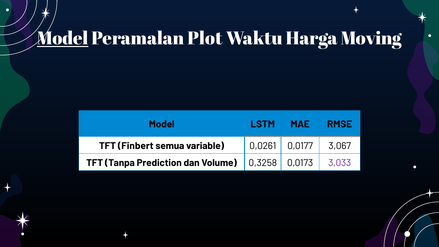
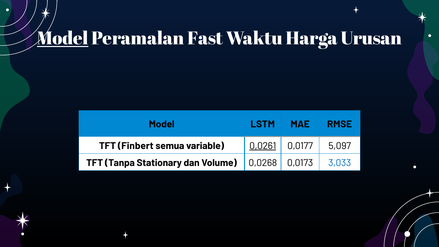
Plot: Plot -> Fast
Moving: Moving -> Urusan
0,0261 underline: none -> present
3,067: 3,067 -> 5,097
Prediction: Prediction -> Stationary
0,3258: 0,3258 -> 0,0268
3,033 colour: purple -> blue
